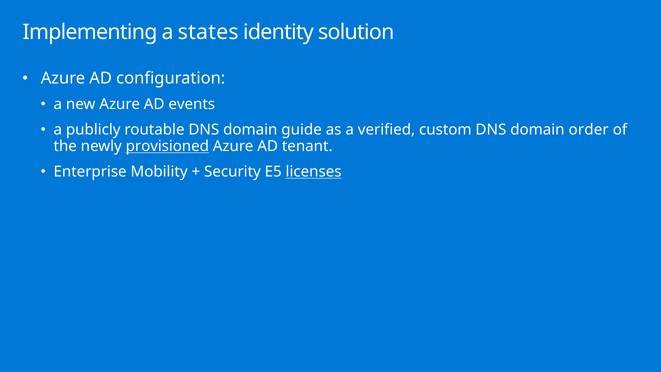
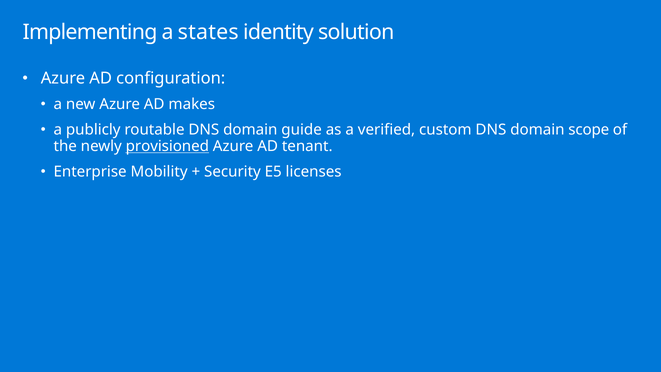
events: events -> makes
order: order -> scope
licenses underline: present -> none
